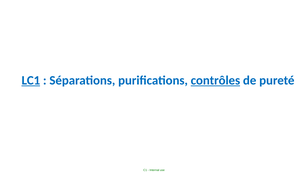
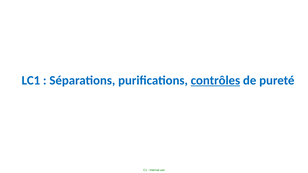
LC1 underline: present -> none
